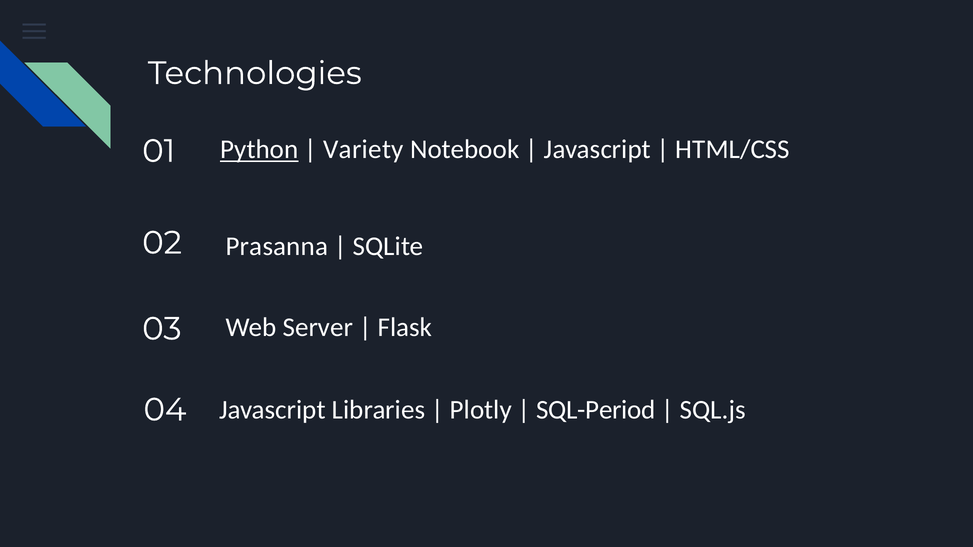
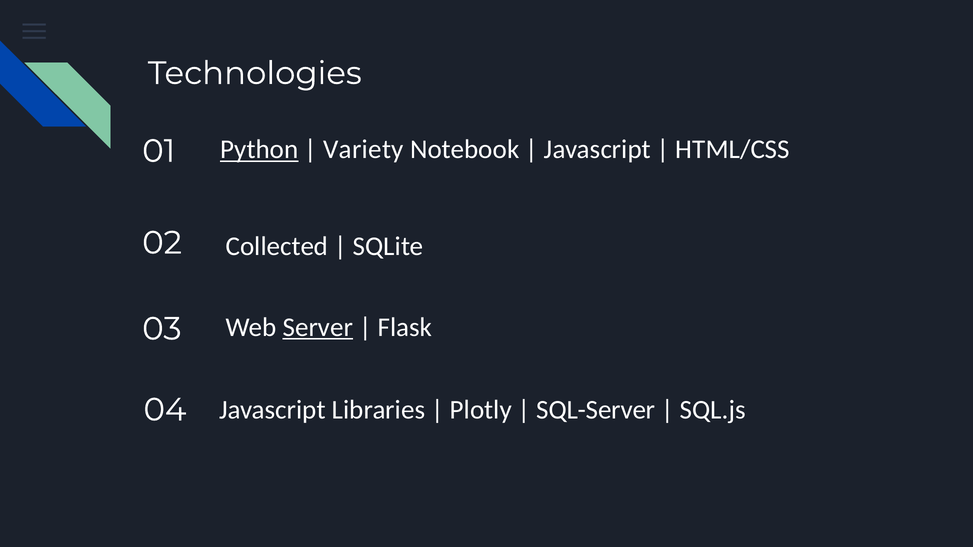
Prasanna: Prasanna -> Collected
Server underline: none -> present
SQL-Period: SQL-Period -> SQL-Server
